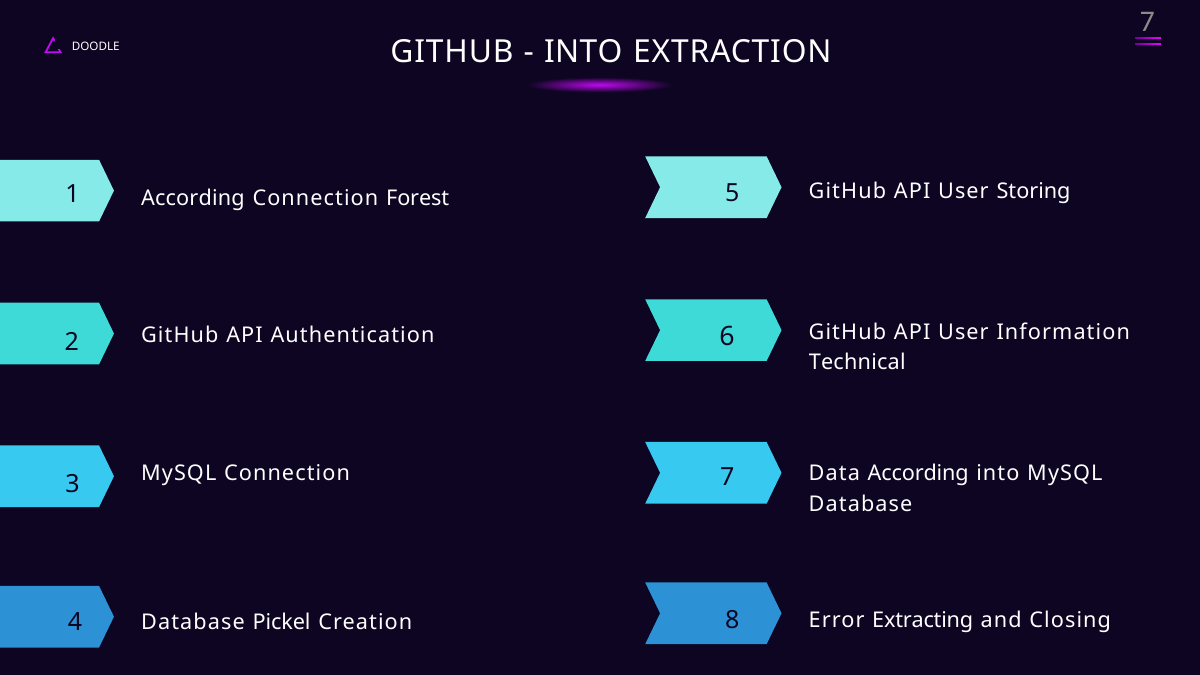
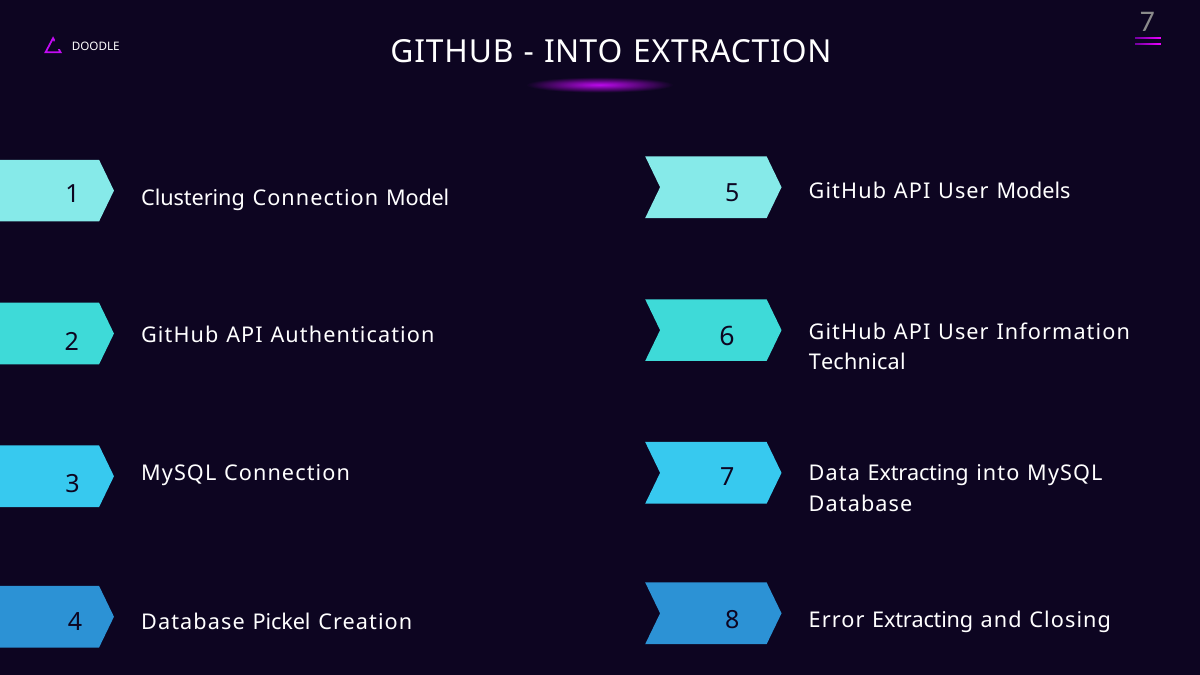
Storing: Storing -> Models
According at (193, 199): According -> Clustering
Forest: Forest -> Model
Data According: According -> Extracting
